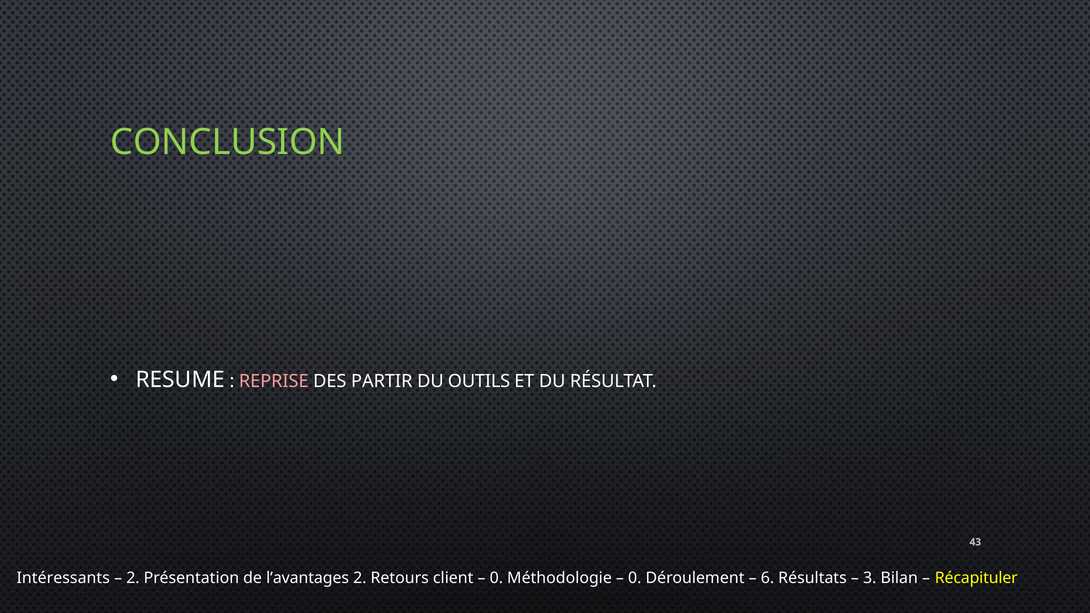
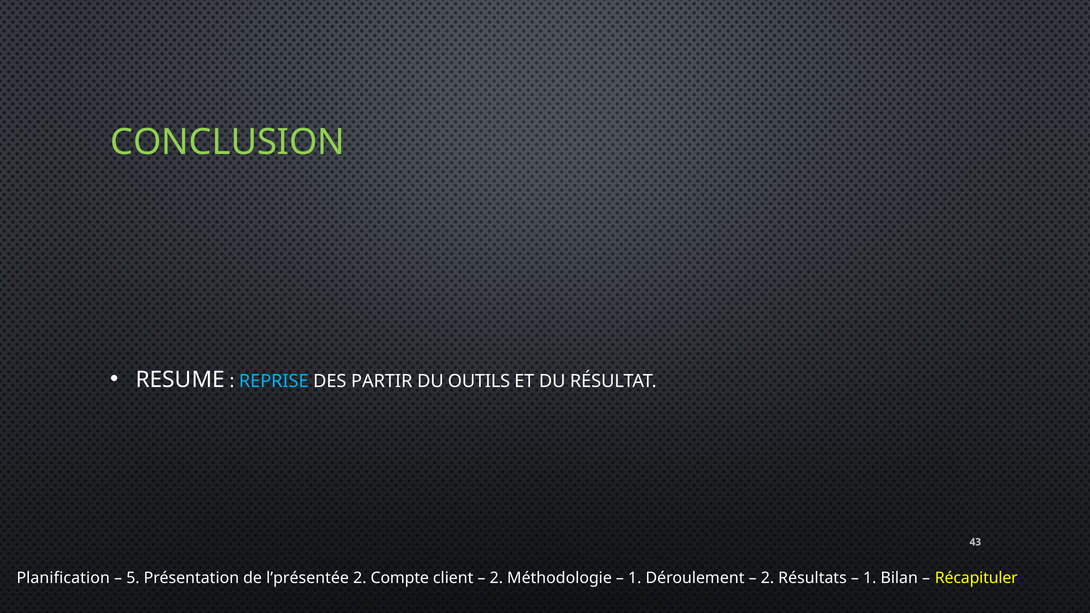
REPRISE colour: pink -> light blue
Intéressants: Intéressants -> Planification
2 at (133, 578): 2 -> 5
l’avantages: l’avantages -> l’présentée
Retours: Retours -> Compte
0 at (496, 578): 0 -> 2
0 at (635, 578): 0 -> 1
6 at (767, 578): 6 -> 2
3 at (870, 578): 3 -> 1
